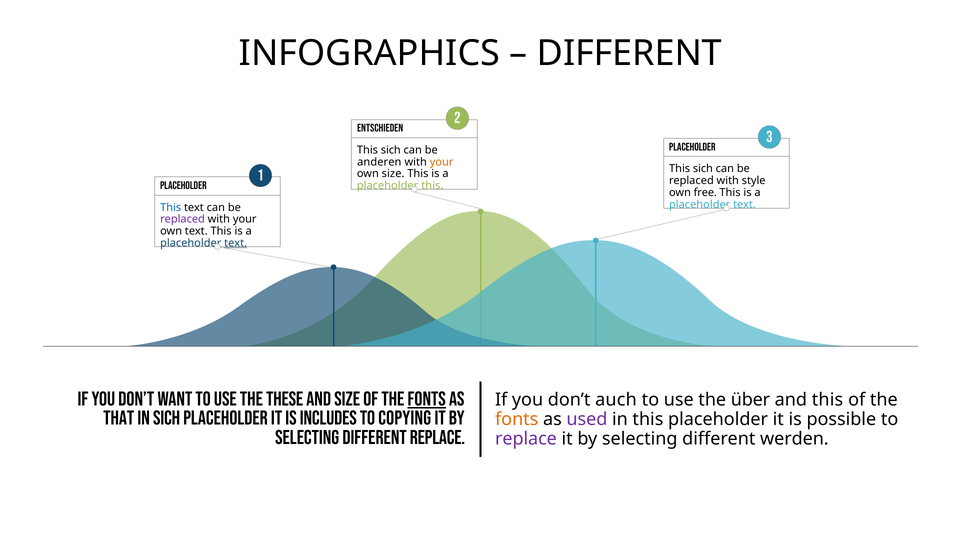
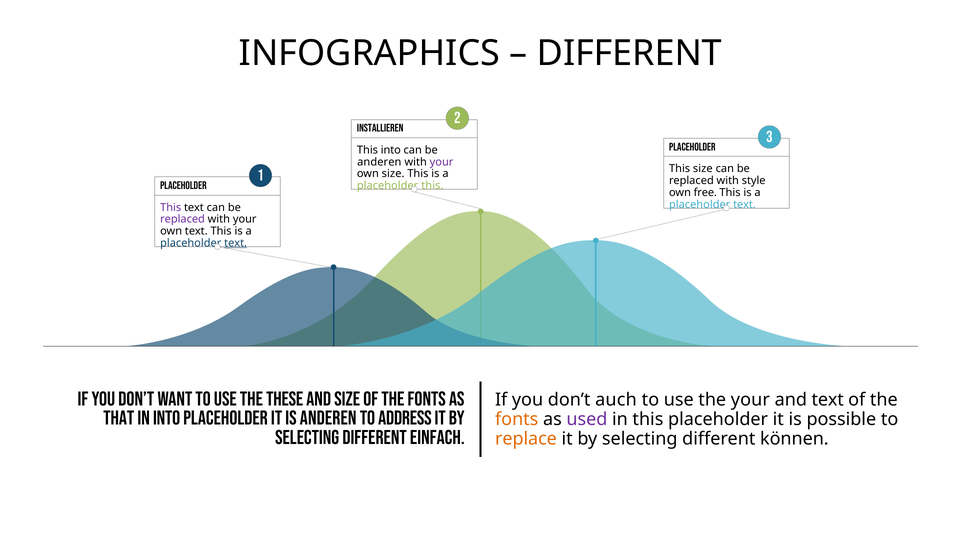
Entschieden: Entschieden -> Installieren
sich at (391, 150): sich -> into
your at (442, 162) colour: orange -> purple
sich at (703, 169): sich -> size
This at (171, 208) colour: blue -> purple
fonts at (427, 400) underline: present -> none
the über: über -> your
and this: this -> text
in sich: sich -> into
is includes: includes -> anderen
copying: copying -> address
different replace: replace -> einfach
replace at (526, 439) colour: purple -> orange
werden: werden -> können
